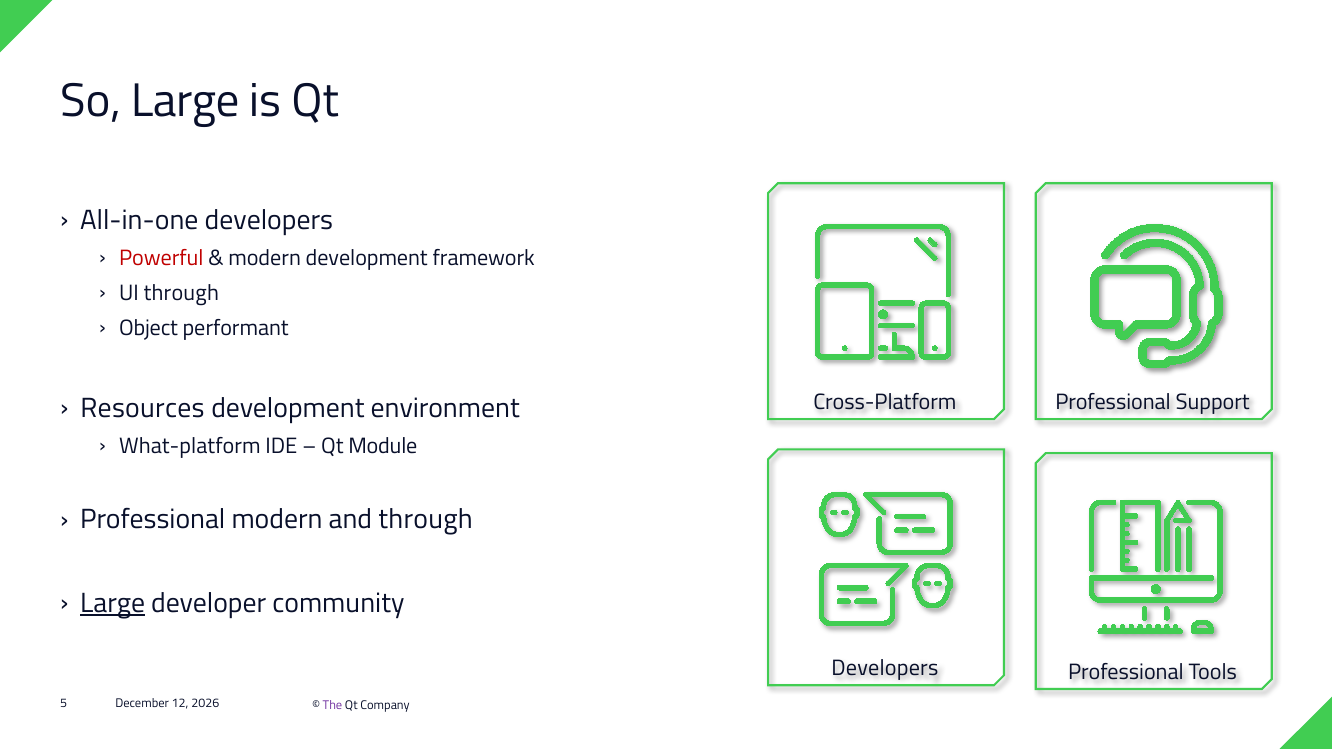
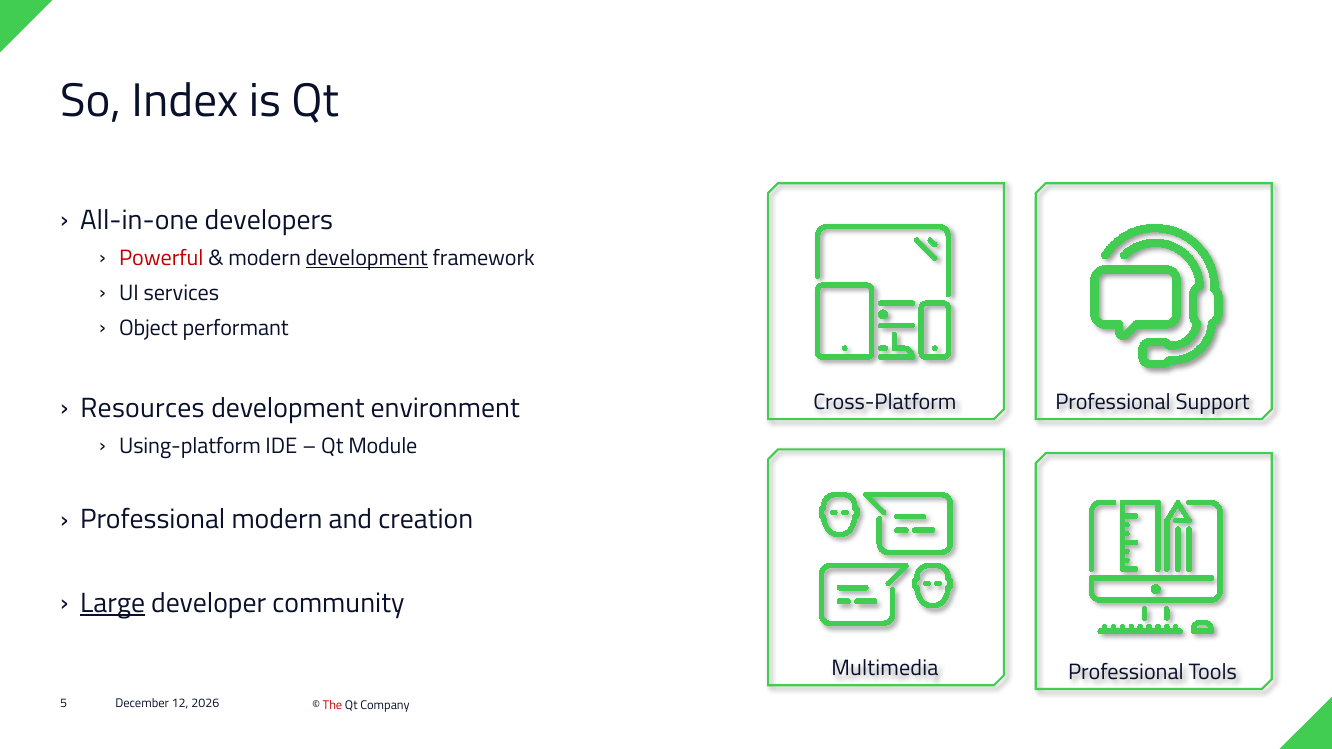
So Large: Large -> Index
development at (367, 258) underline: none -> present
UI through: through -> services
What-platform: What-platform -> Using-platform
and through: through -> creation
Developers at (885, 669): Developers -> Multimedia
The colour: purple -> red
